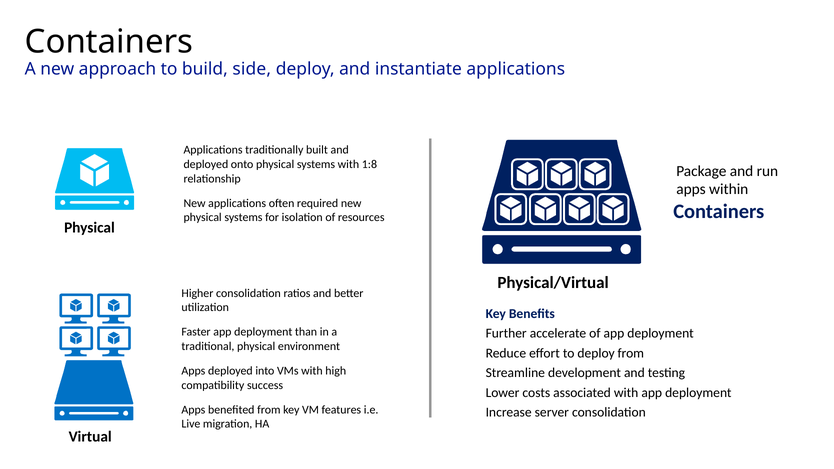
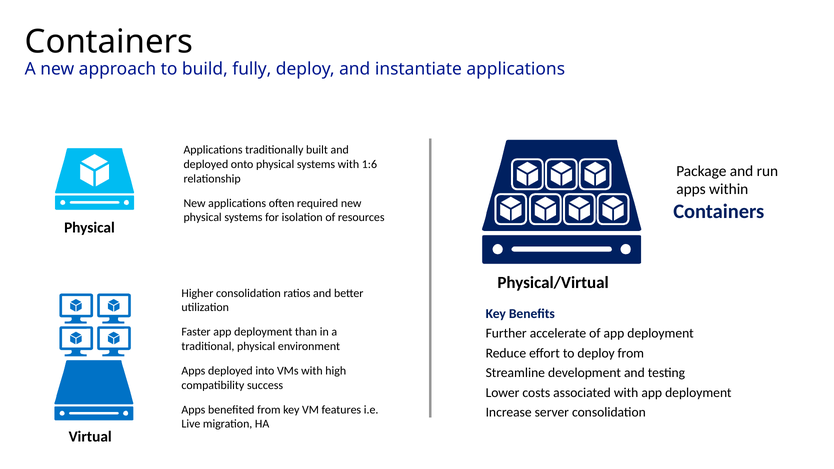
side: side -> fully
1:8: 1:8 -> 1:6
